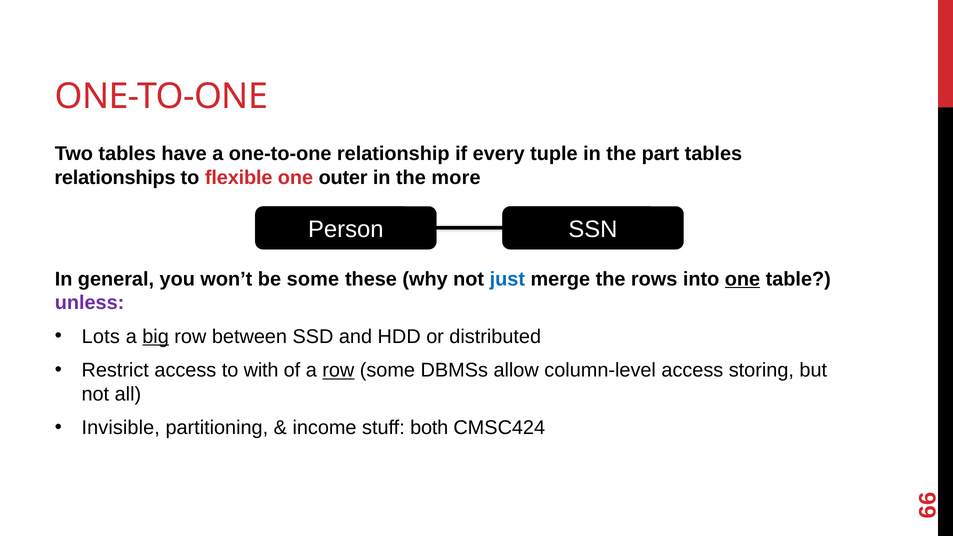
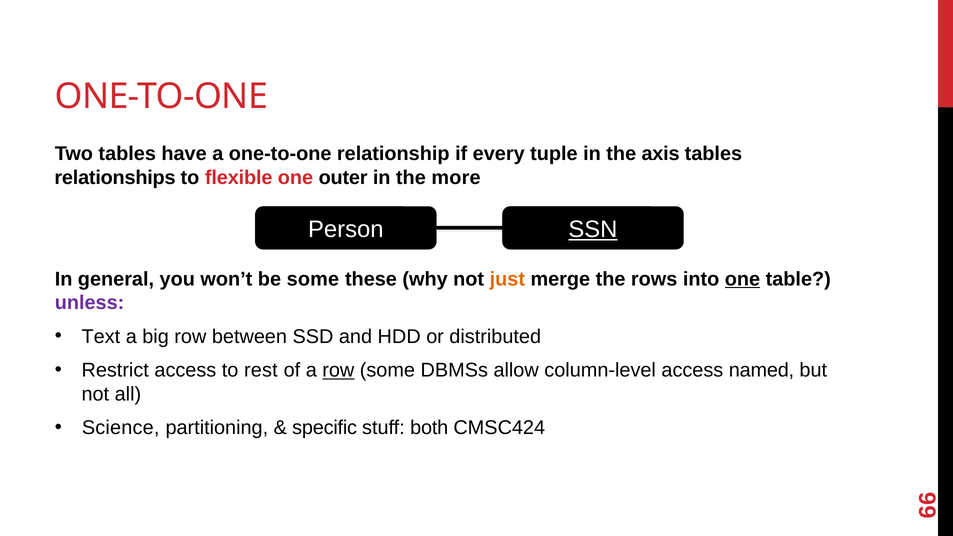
part: part -> axis
SSN underline: none -> present
just colour: blue -> orange
Lots: Lots -> Text
big underline: present -> none
with: with -> rest
storing: storing -> named
Invisible: Invisible -> Science
income: income -> specific
